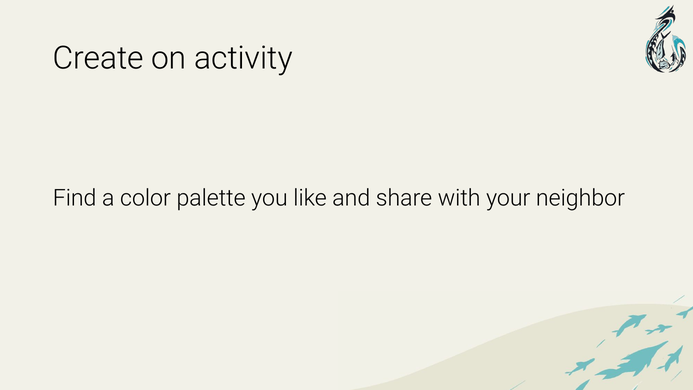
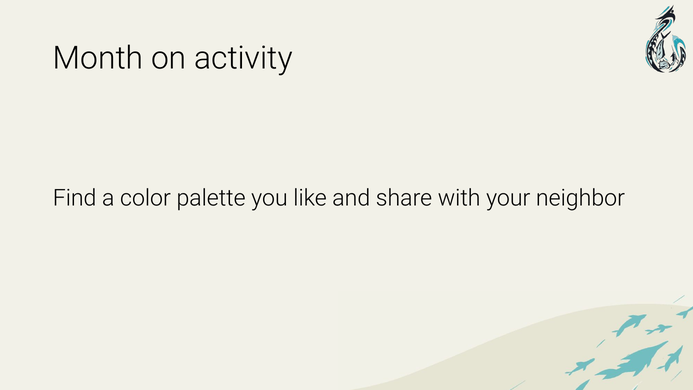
Create: Create -> Month
